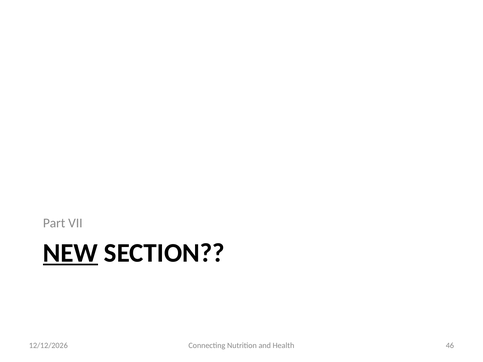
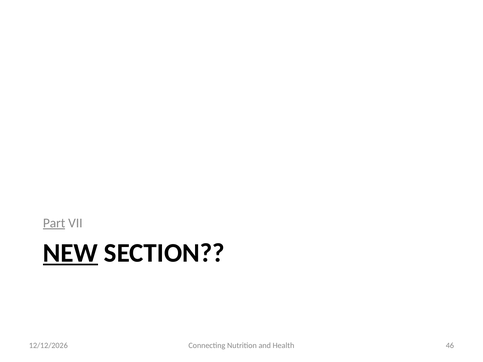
Part underline: none -> present
